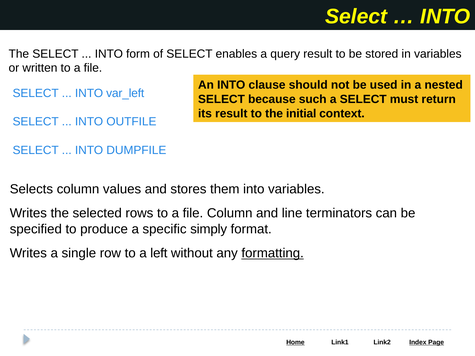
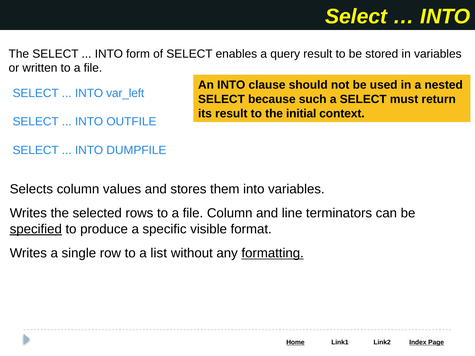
specified underline: none -> present
simply: simply -> visible
left: left -> list
